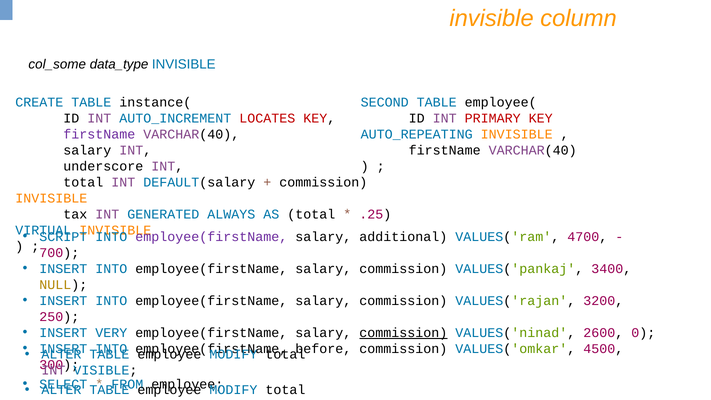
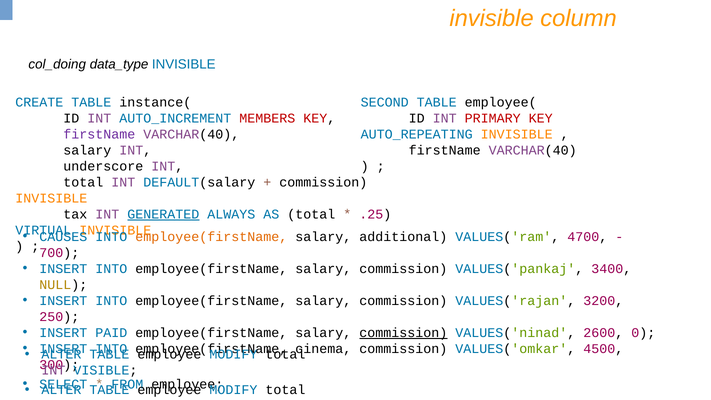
col_some: col_some -> col_doing
LOCATES: LOCATES -> MEMBERS
GENERATED underline: none -> present
SCRIPT: SCRIPT -> CAUSES
employee(firstName at (211, 237) colour: purple -> orange
VERY: VERY -> PAID
before: before -> cinema
